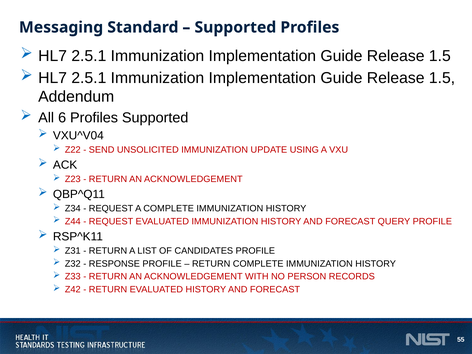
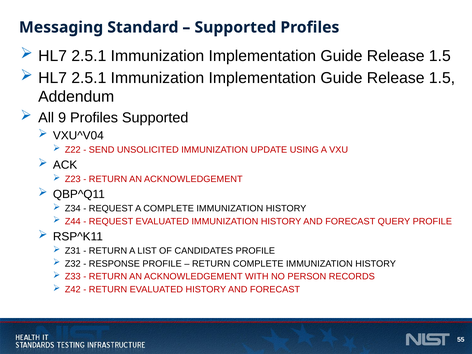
6: 6 -> 9
